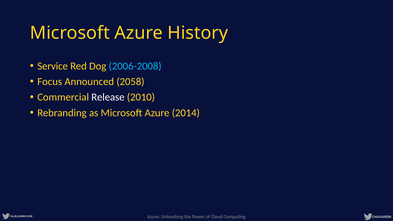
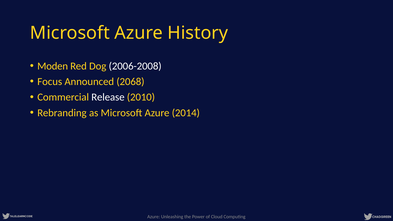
Service: Service -> Moden
2006-2008 colour: light blue -> white
2058: 2058 -> 2068
